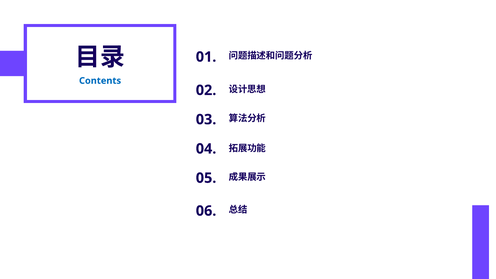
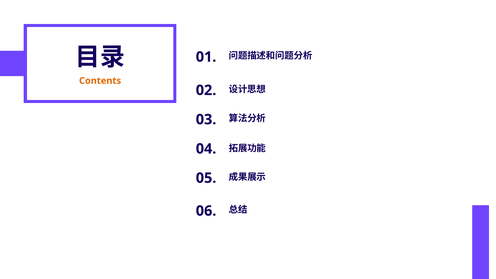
Contents colour: blue -> orange
